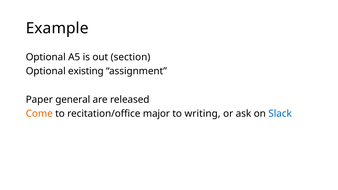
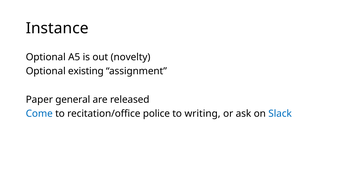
Example: Example -> Instance
section: section -> novelty
Come colour: orange -> blue
major: major -> police
